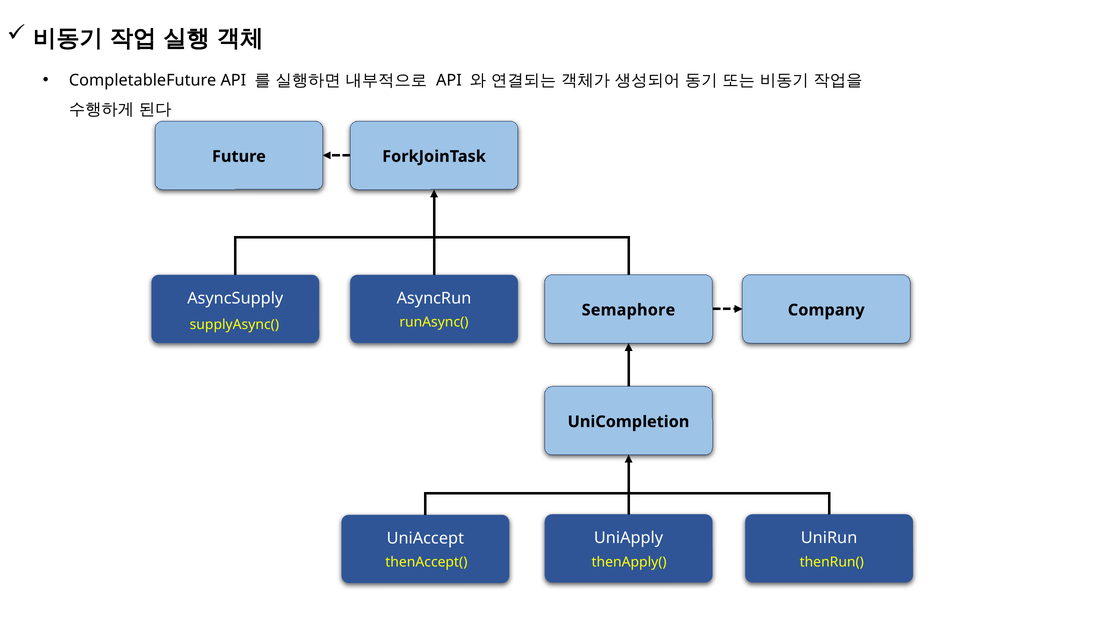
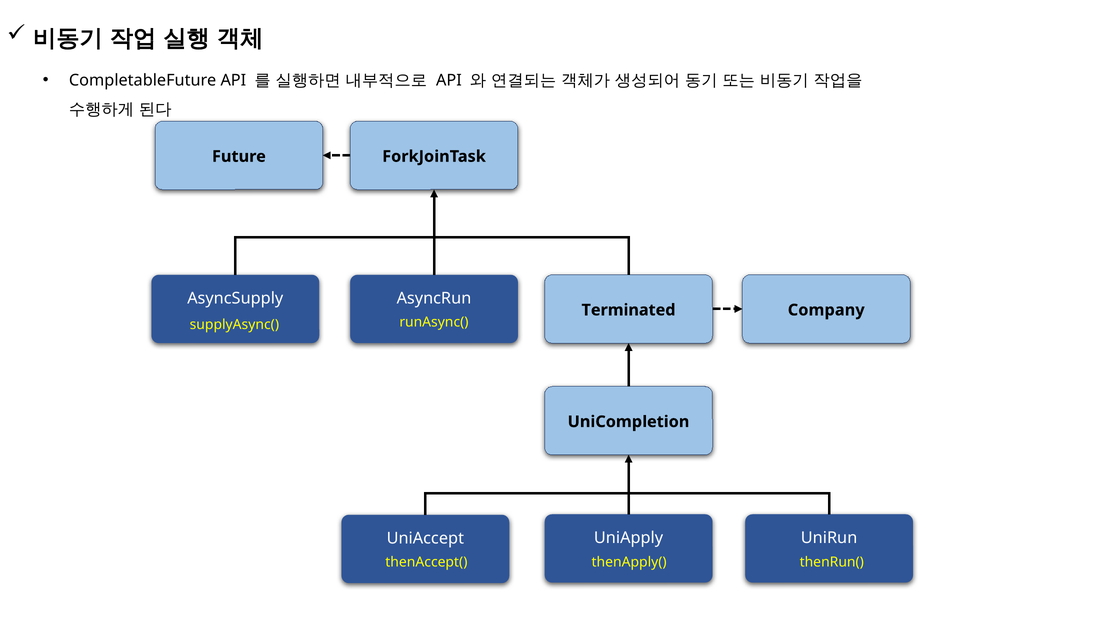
Semaphore: Semaphore -> Terminated
